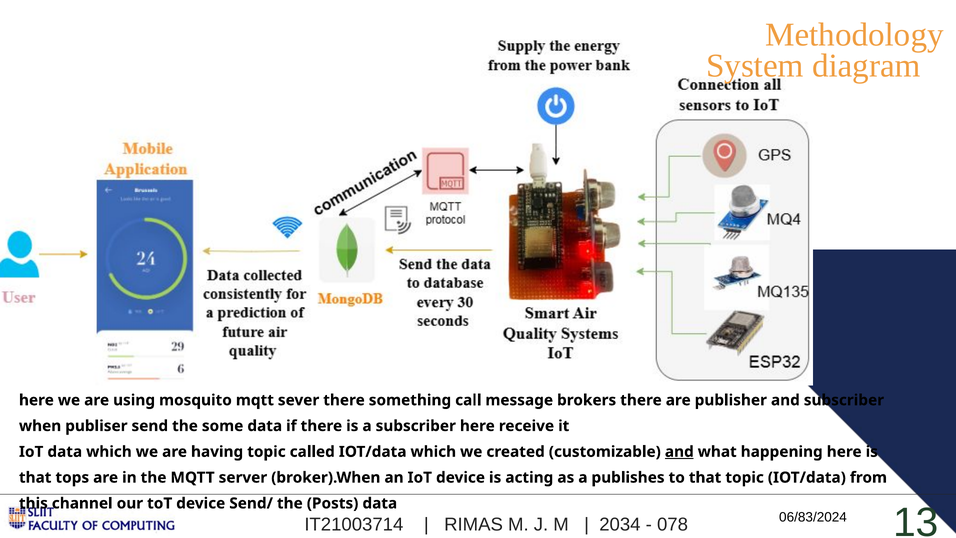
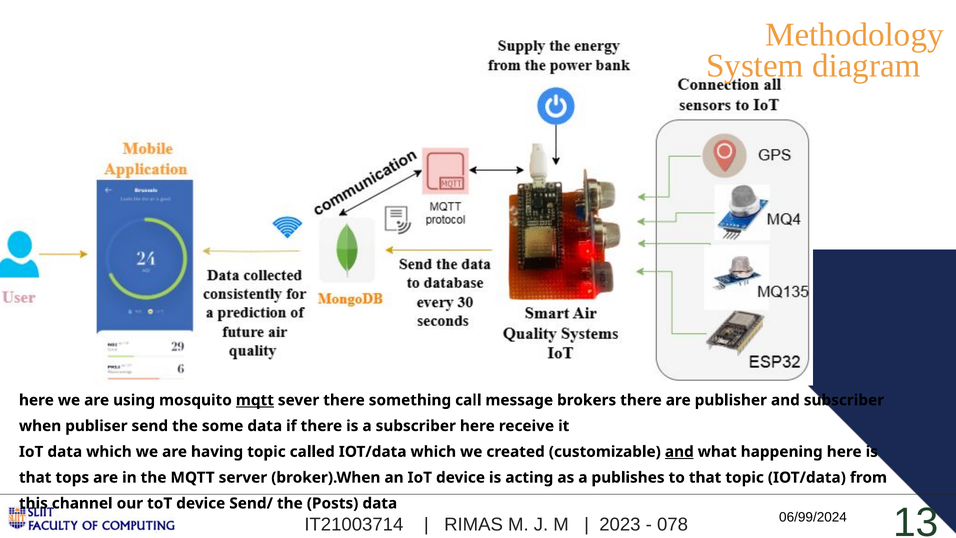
mqtt at (255, 400) underline: none -> present
06/83/2024: 06/83/2024 -> 06/99/2024
2034: 2034 -> 2023
